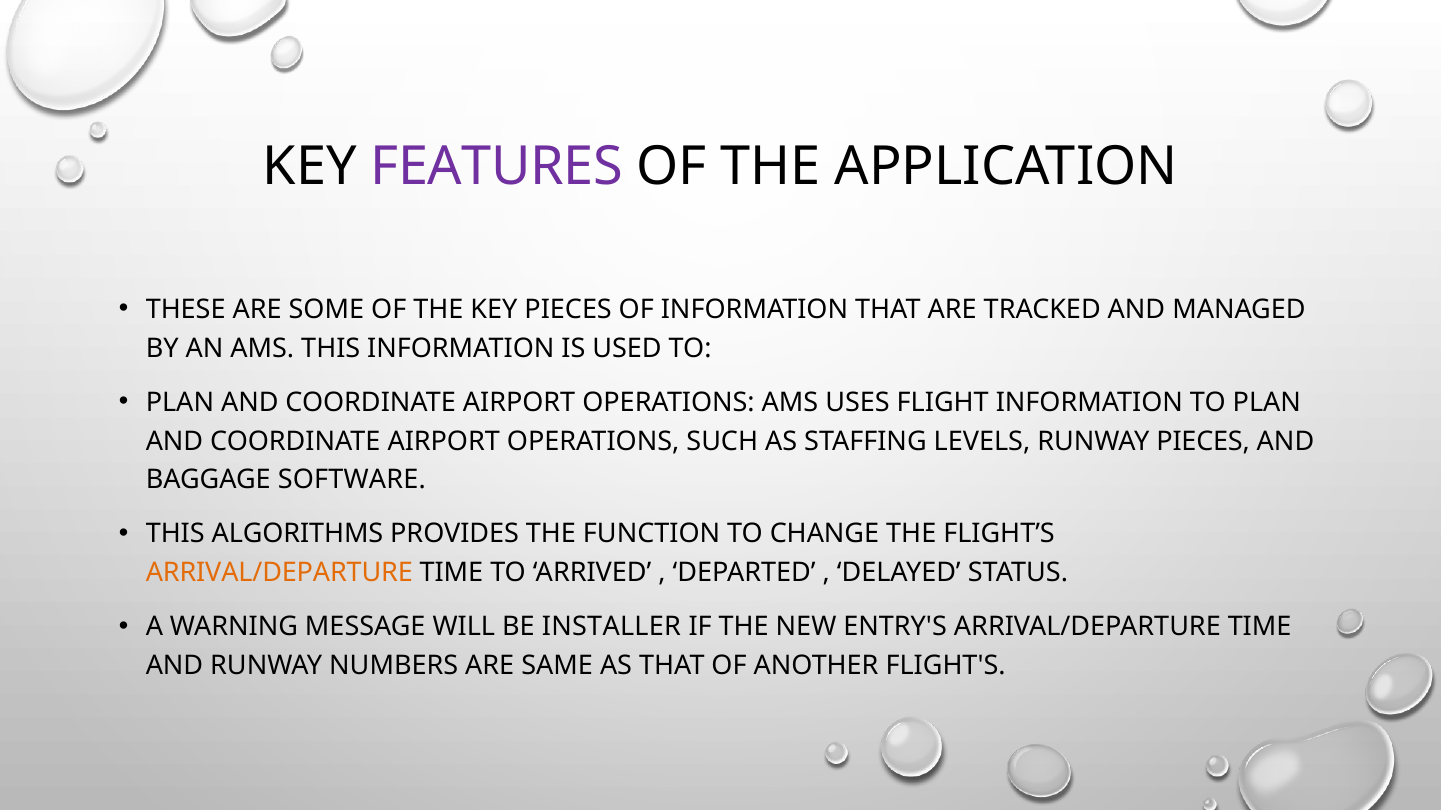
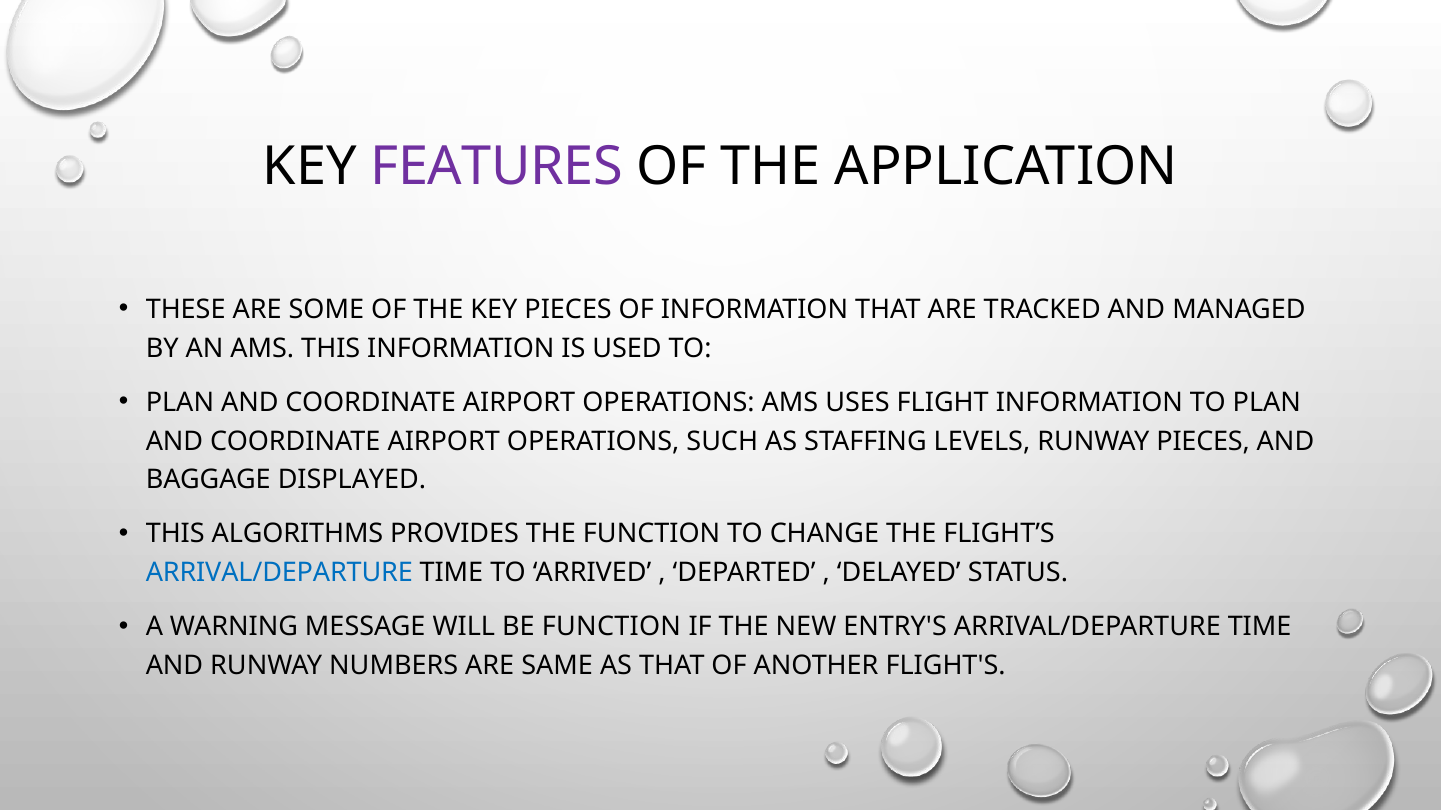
SOFTWARE: SOFTWARE -> DISPLAYED
ARRIVAL/DEPARTURE at (279, 573) colour: orange -> blue
BE INSTALLER: INSTALLER -> FUNCTION
